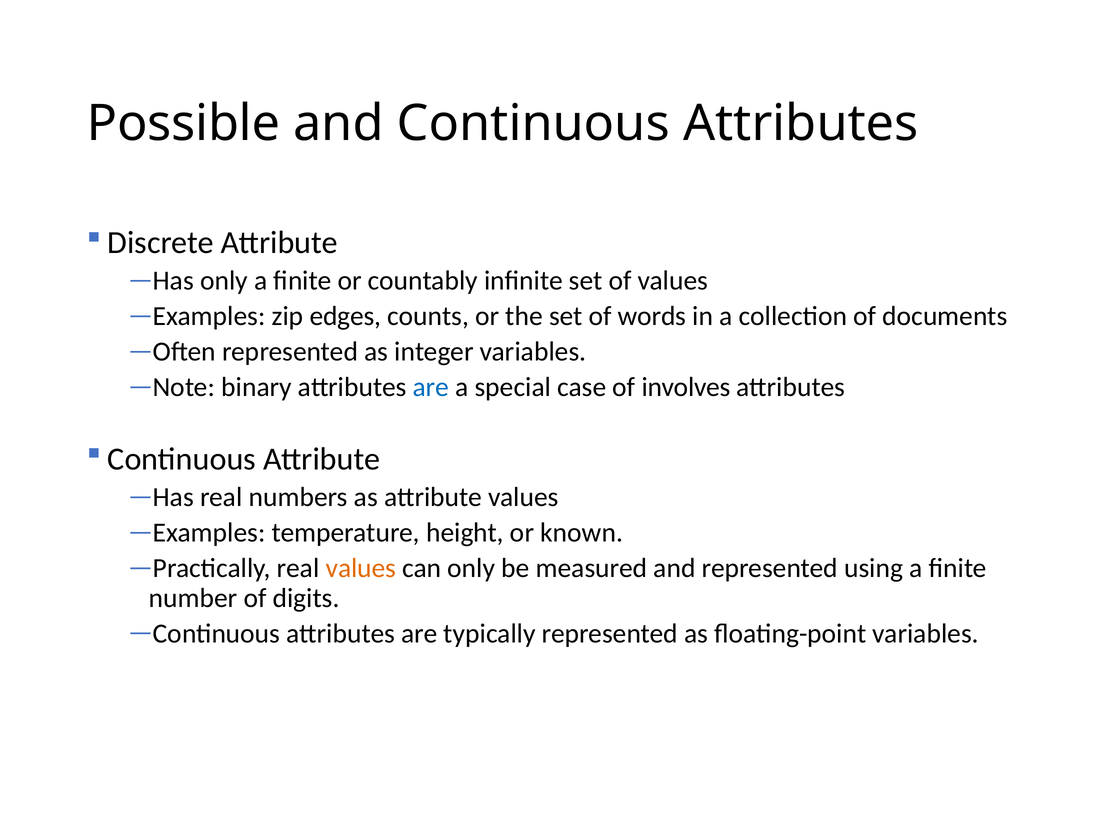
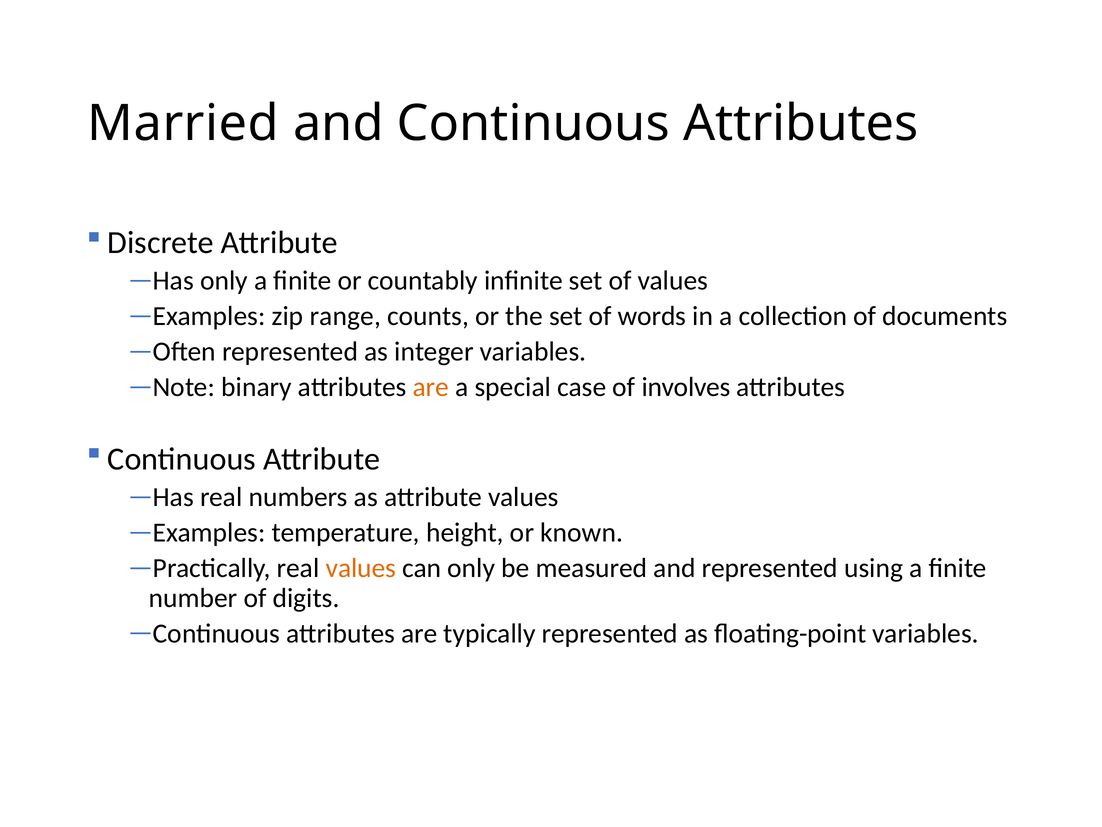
Possible: Possible -> Married
edges: edges -> range
are at (431, 387) colour: blue -> orange
